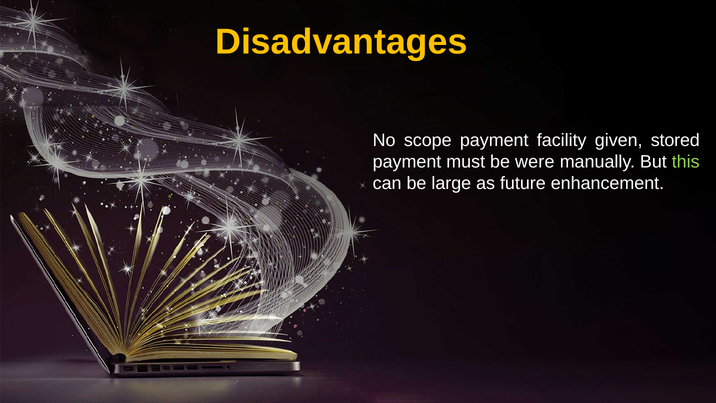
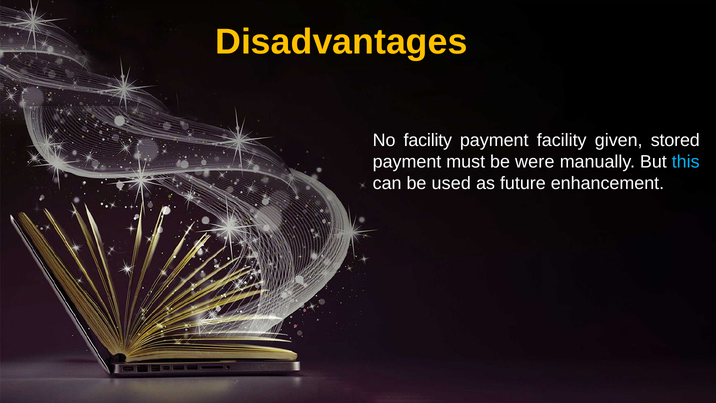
No scope: scope -> facility
this colour: light green -> light blue
large: large -> used
